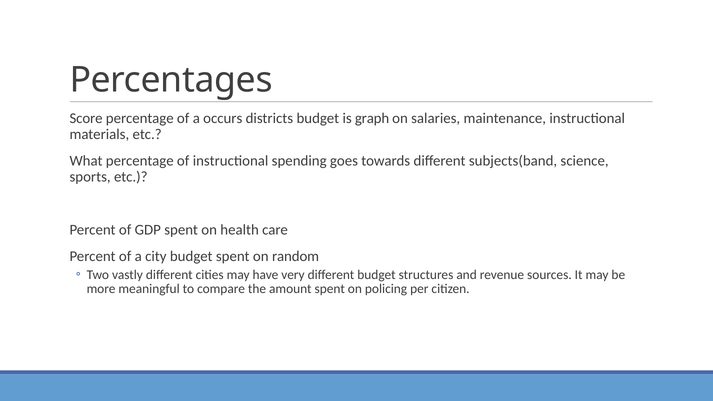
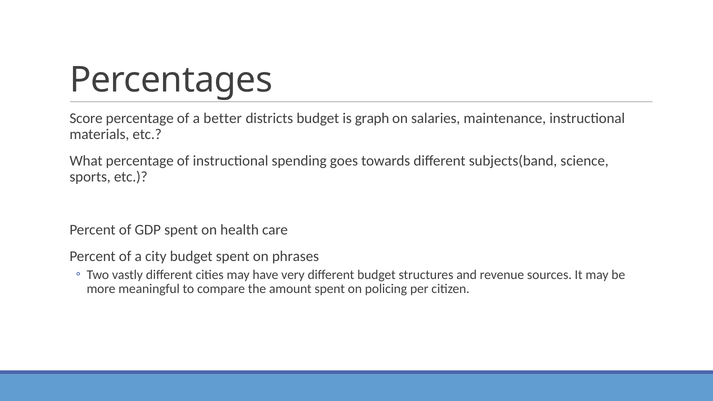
occurs: occurs -> better
random: random -> phrases
